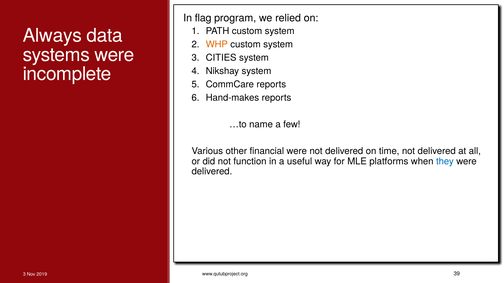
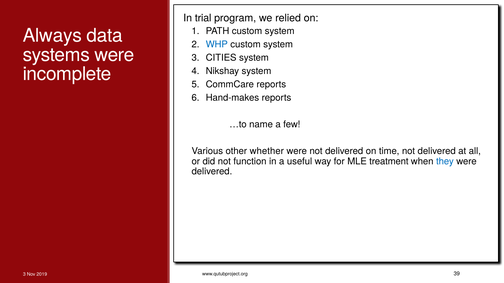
flag: flag -> trial
WHP colour: orange -> blue
financial: financial -> whether
platforms: platforms -> treatment
